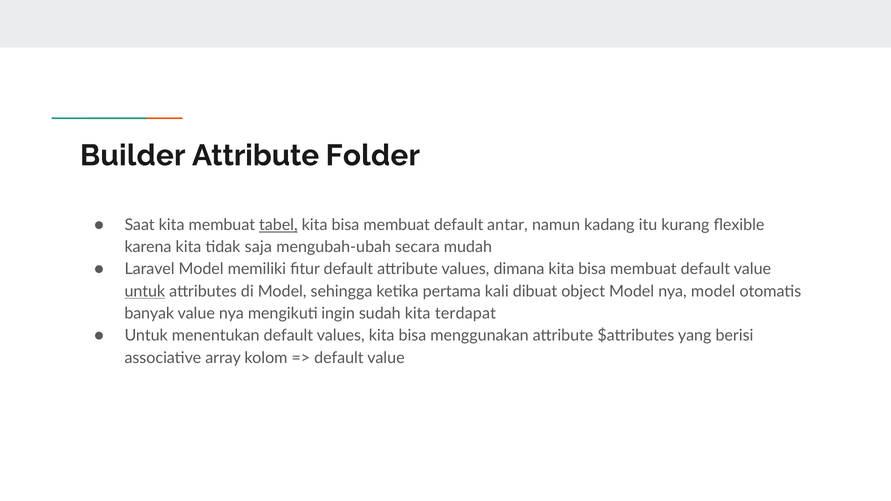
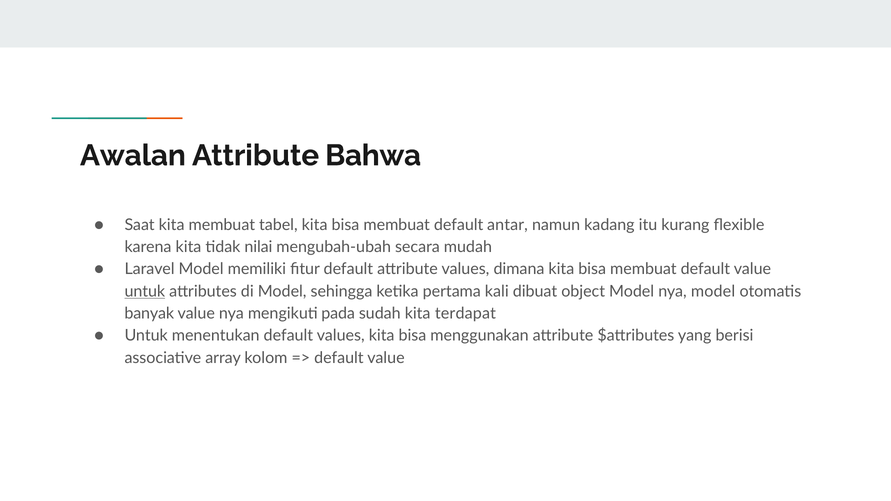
Builder: Builder -> Awalan
Folder: Folder -> Bahwa
tabel underline: present -> none
saja: saja -> nilai
ingin: ingin -> pada
